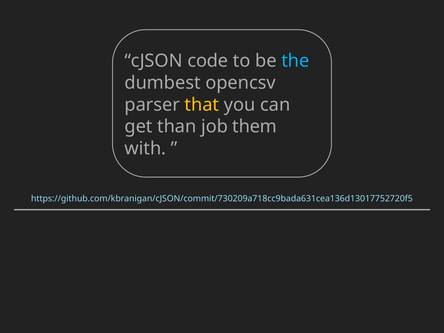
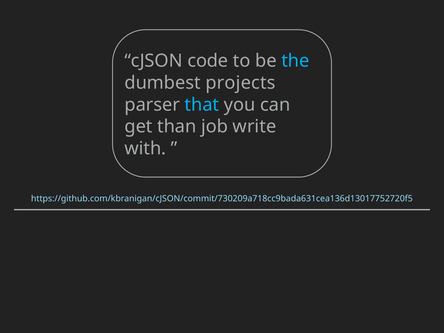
opencsv: opencsv -> projects
that colour: yellow -> light blue
them: them -> write
